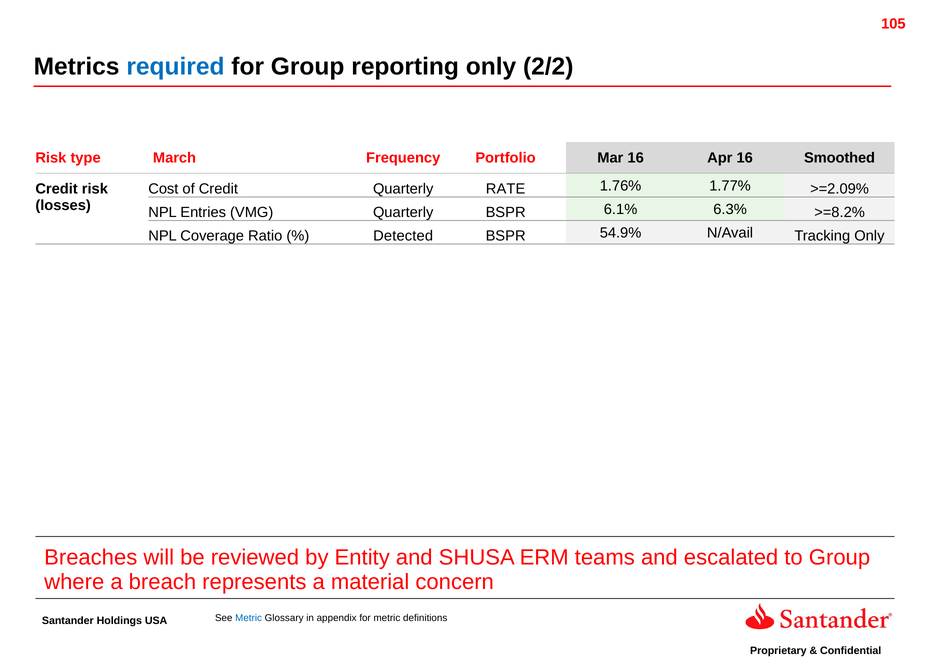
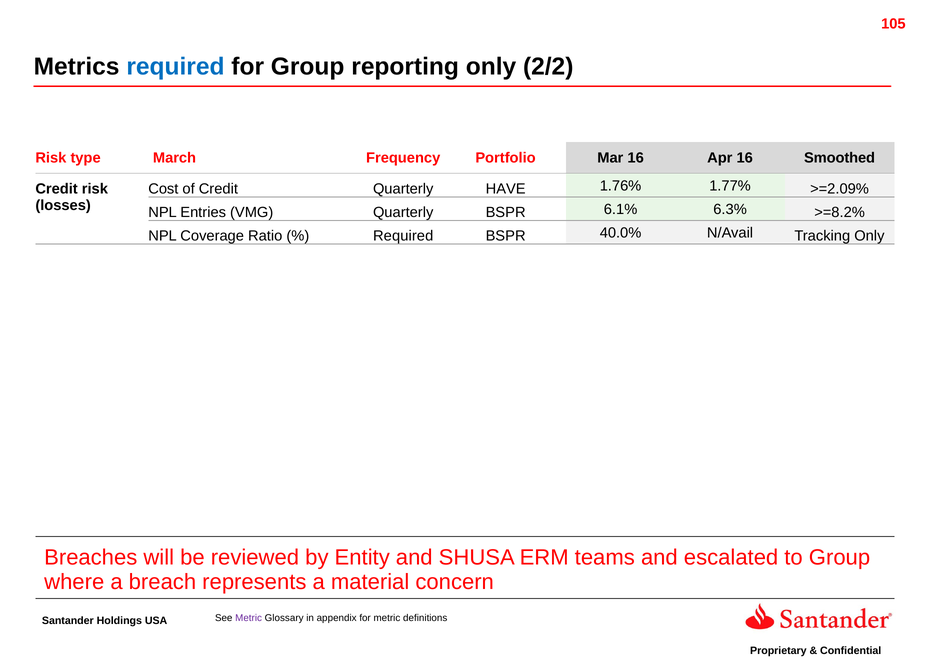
RATE: RATE -> HAVE
Detected at (403, 236): Detected -> Required
54.9%: 54.9% -> 40.0%
Metric at (249, 618) colour: blue -> purple
